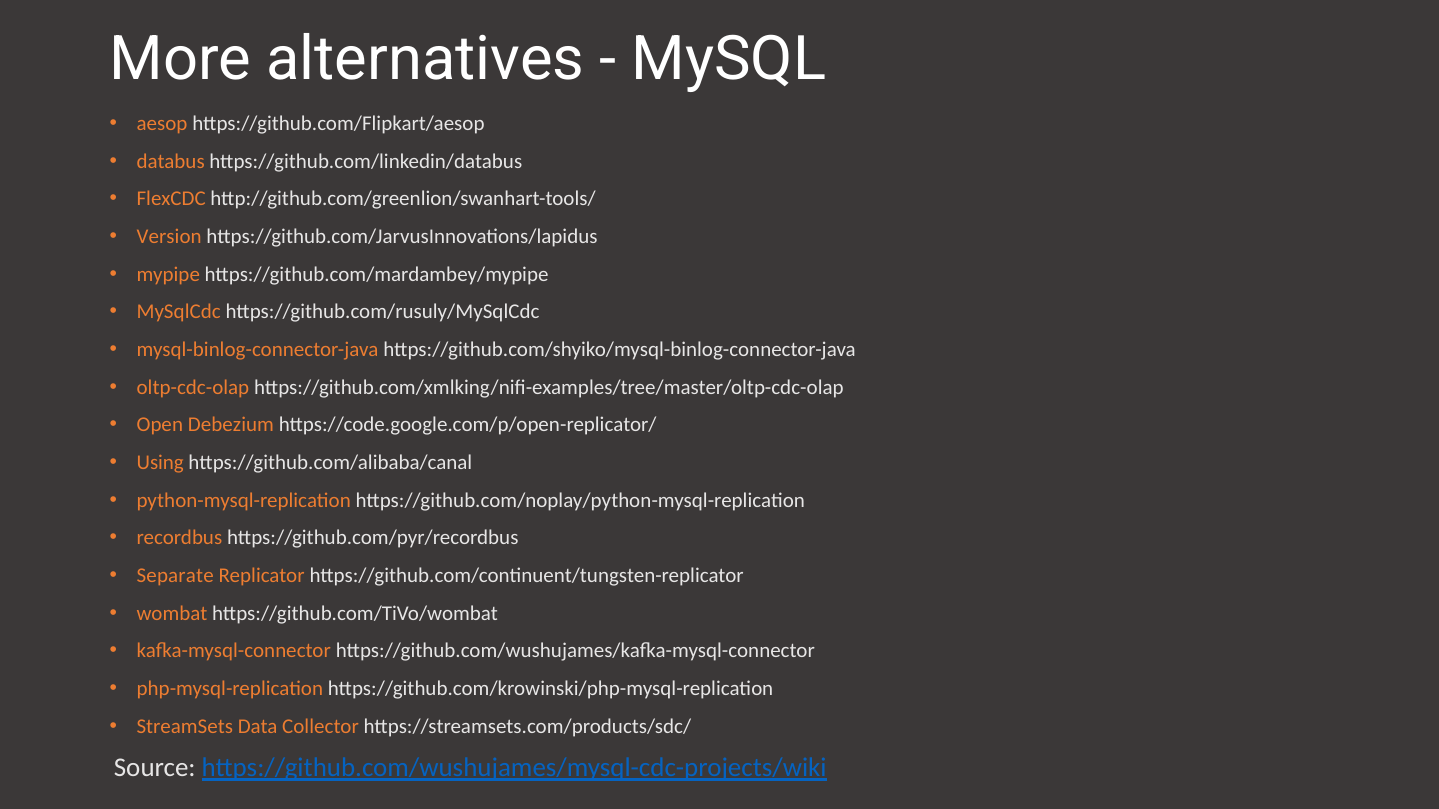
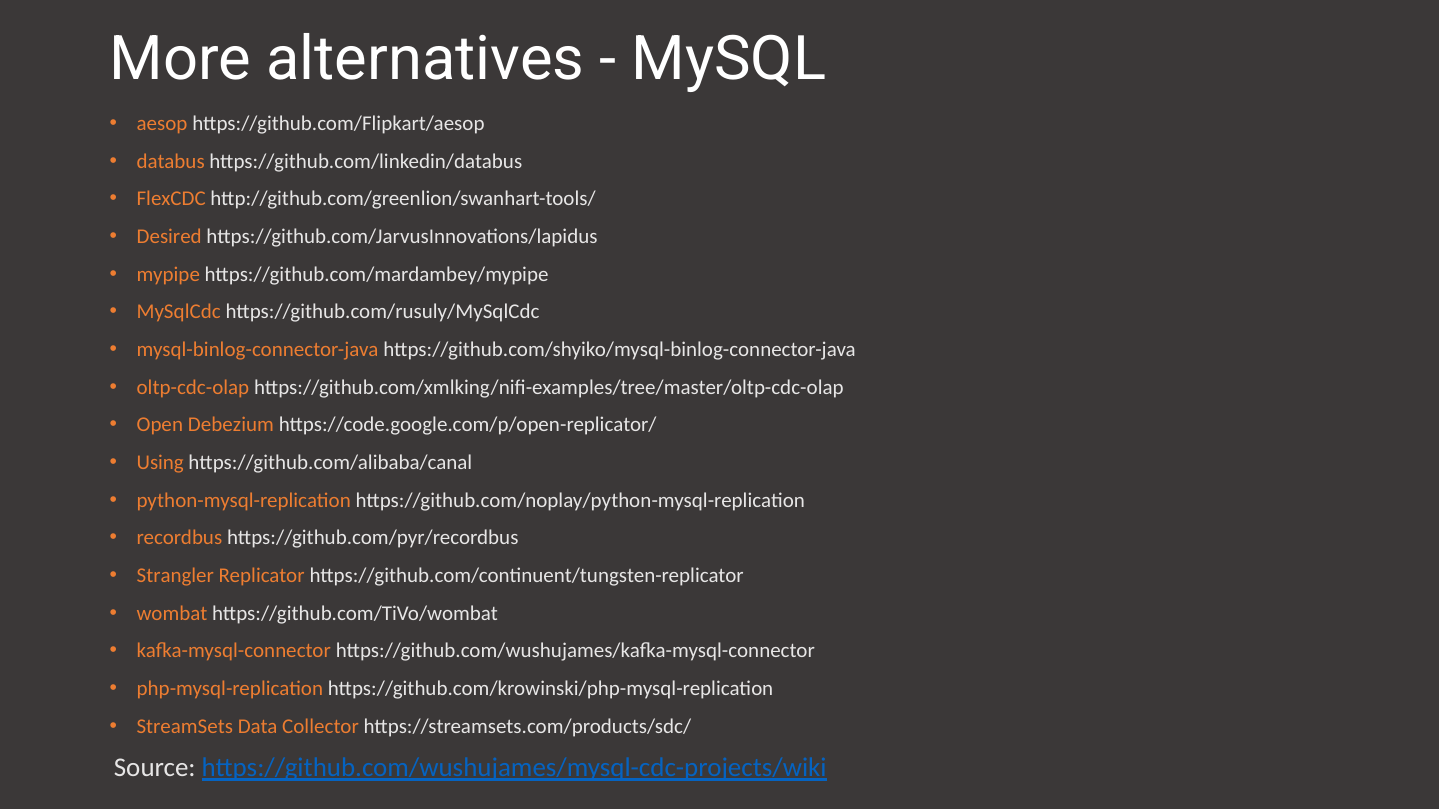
Version: Version -> Desired
Separate: Separate -> Strangler
